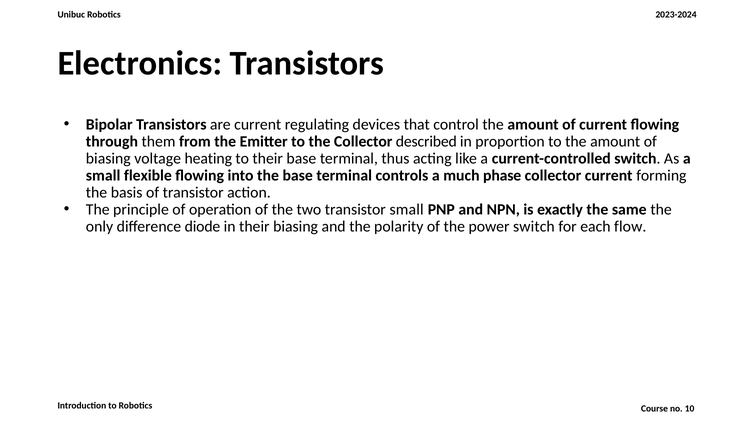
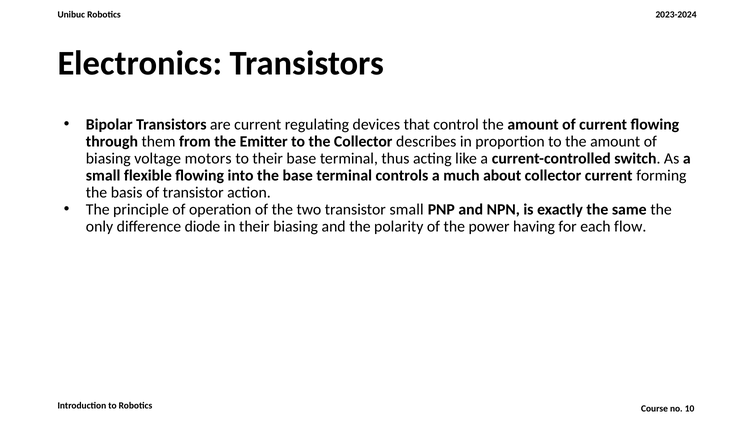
described: described -> describes
heating: heating -> motors
phase: phase -> about
power switch: switch -> having
